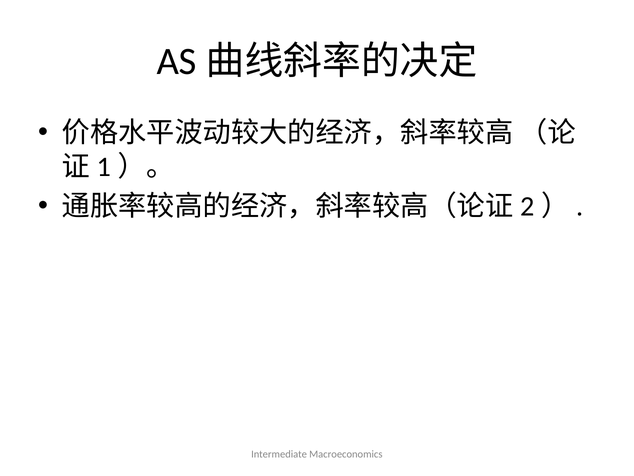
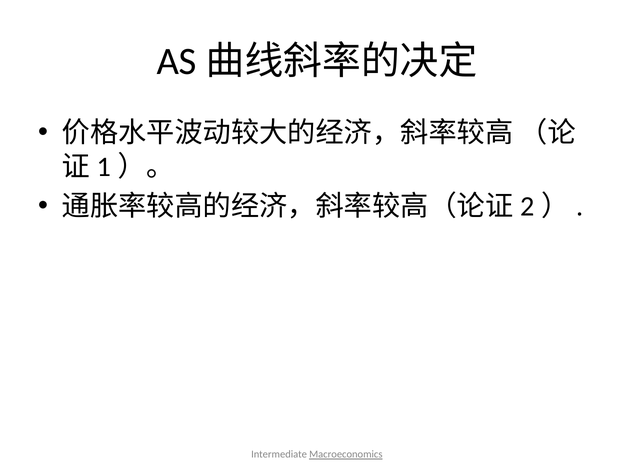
Macroeconomics underline: none -> present
